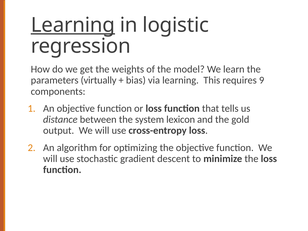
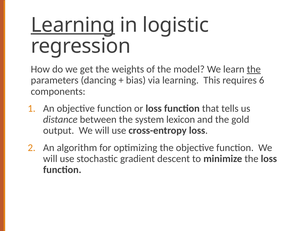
the at (254, 69) underline: none -> present
virtually: virtually -> dancing
9: 9 -> 6
